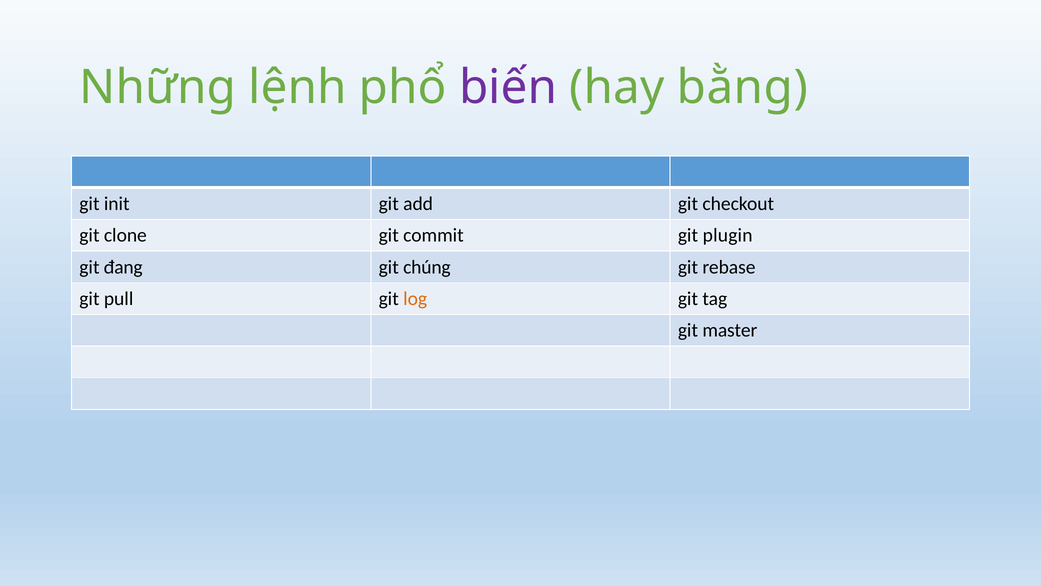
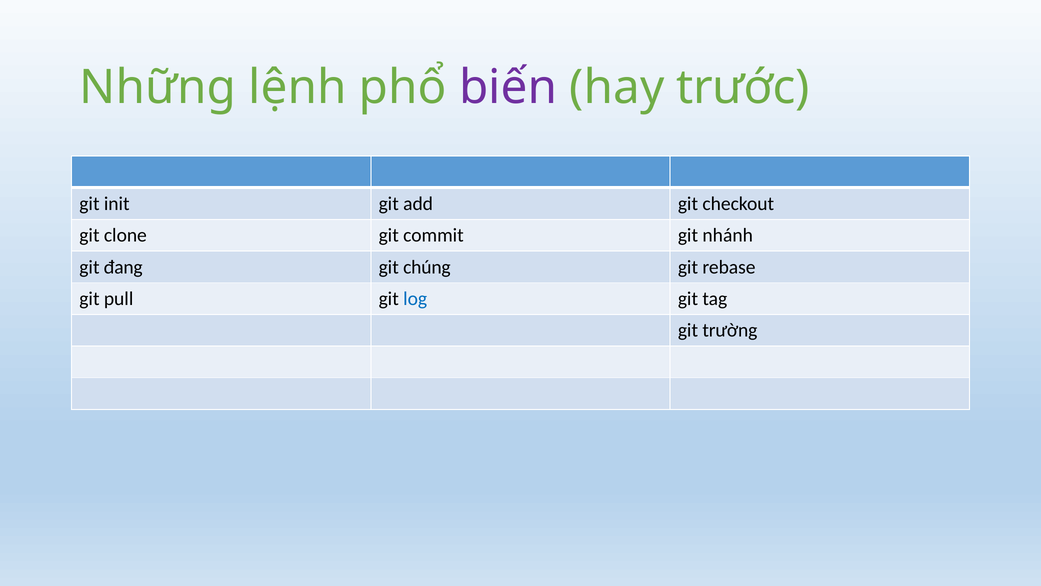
bằng: bằng -> trước
plugin: plugin -> nhánh
log colour: orange -> blue
master: master -> trường
